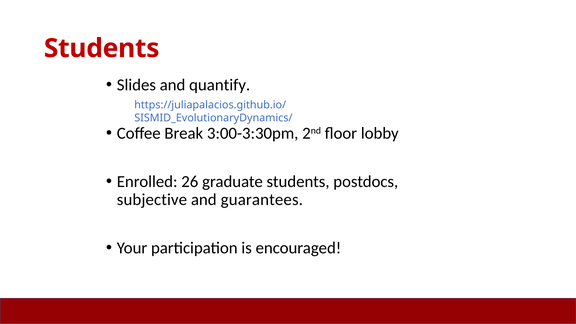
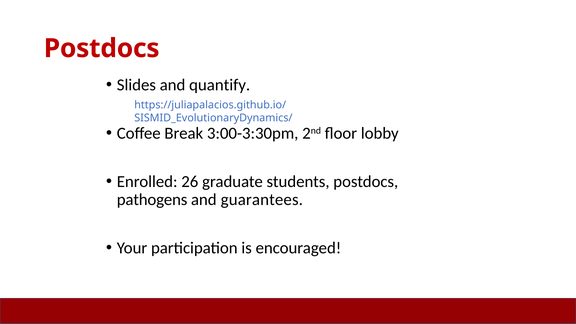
Students at (102, 48): Students -> Postdocs
subjective: subjective -> pathogens
